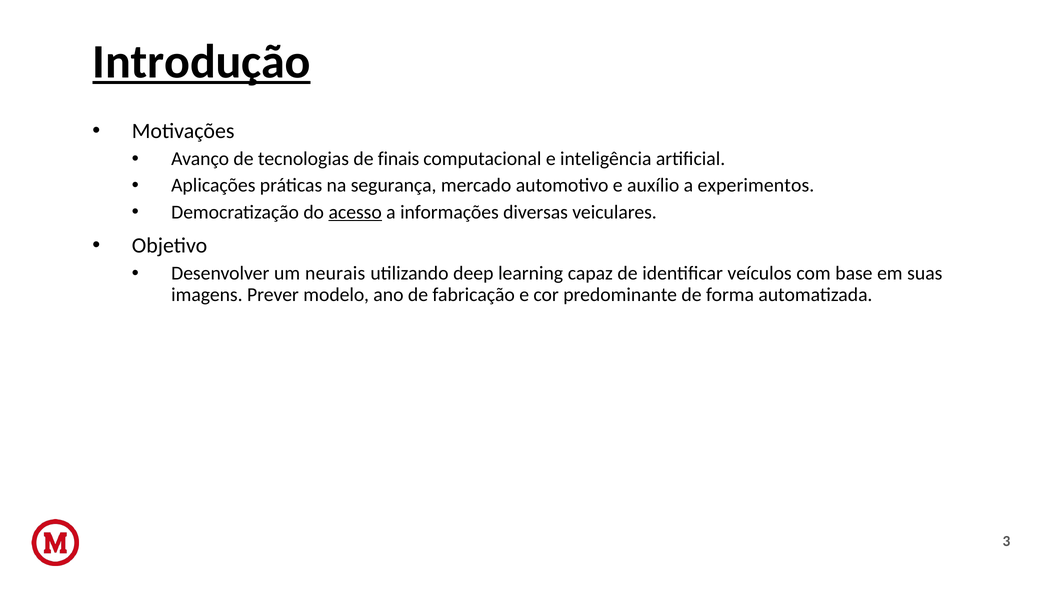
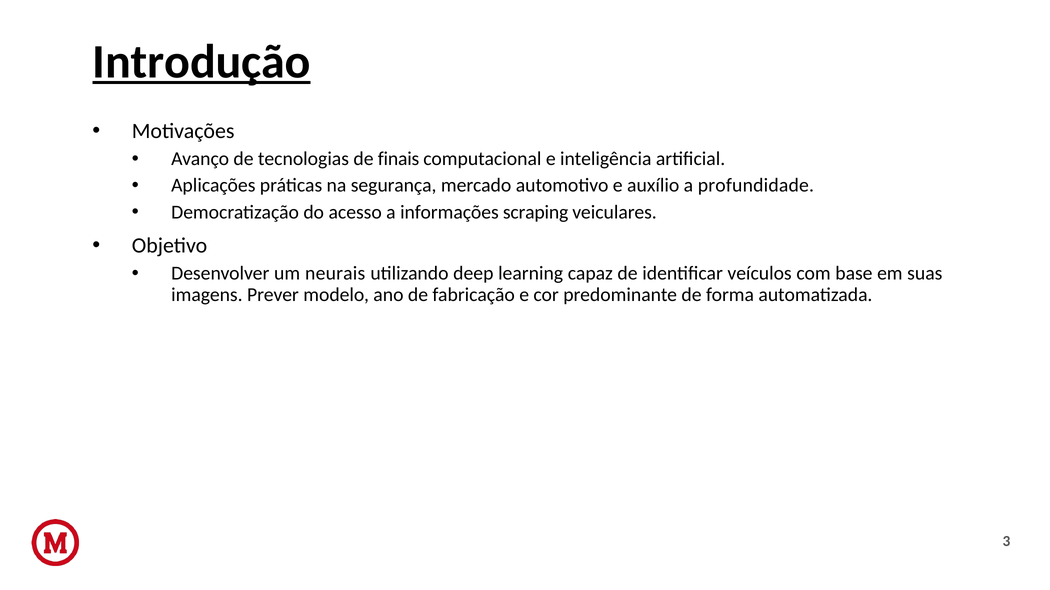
experimentos: experimentos -> profundidade
acesso underline: present -> none
diversas: diversas -> scraping
